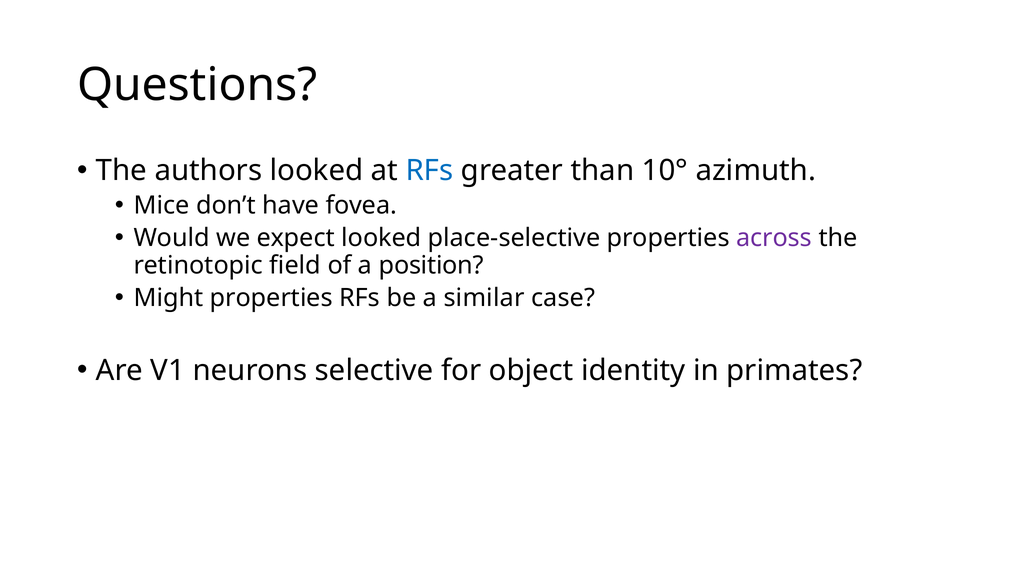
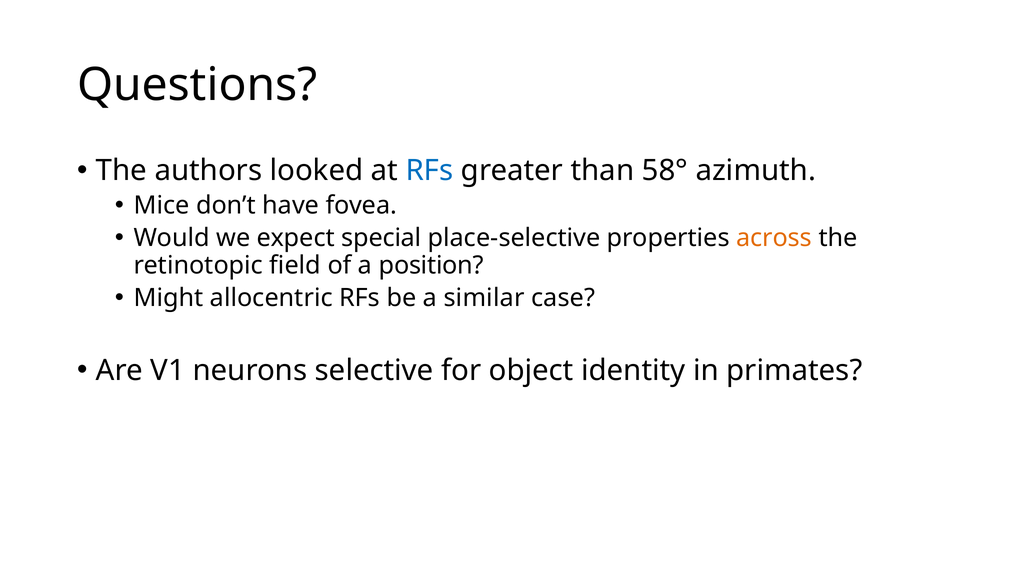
10°: 10° -> 58°
expect looked: looked -> special
across colour: purple -> orange
Might properties: properties -> allocentric
